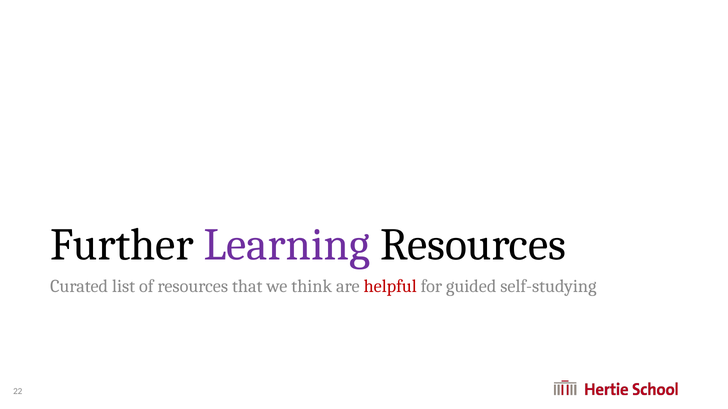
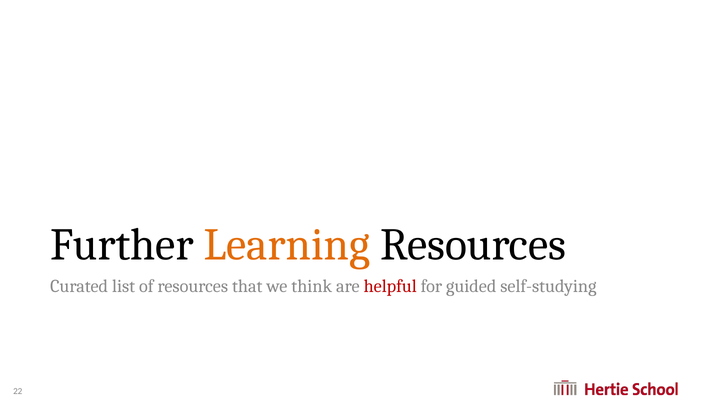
Learning colour: purple -> orange
